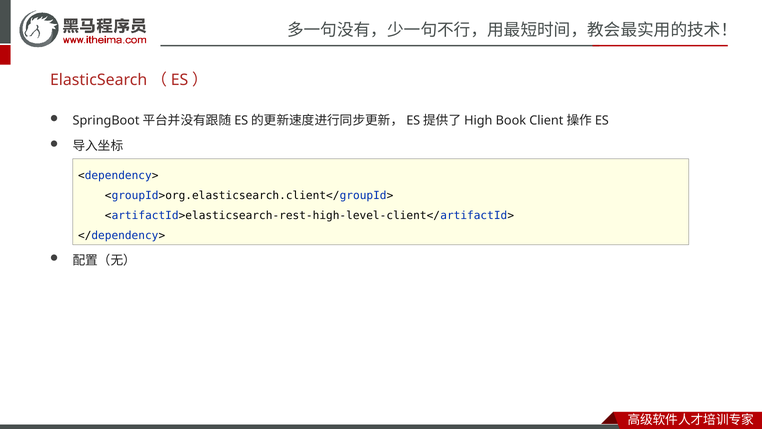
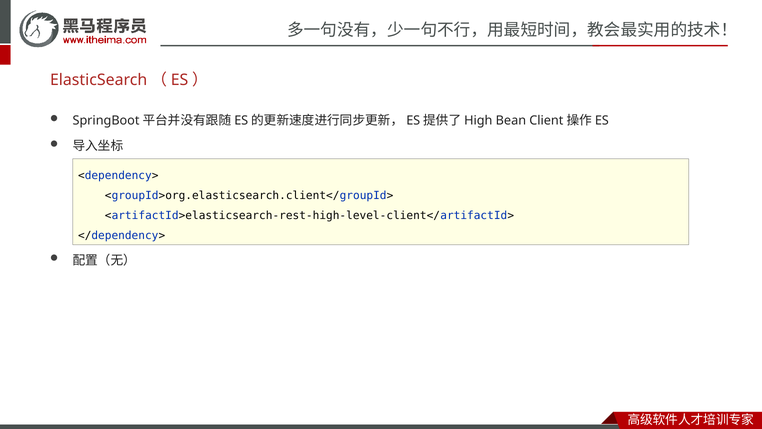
Book: Book -> Bean
